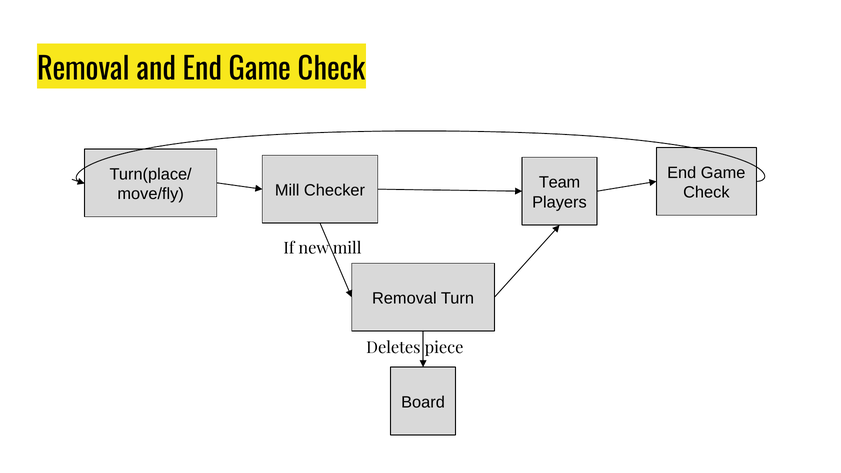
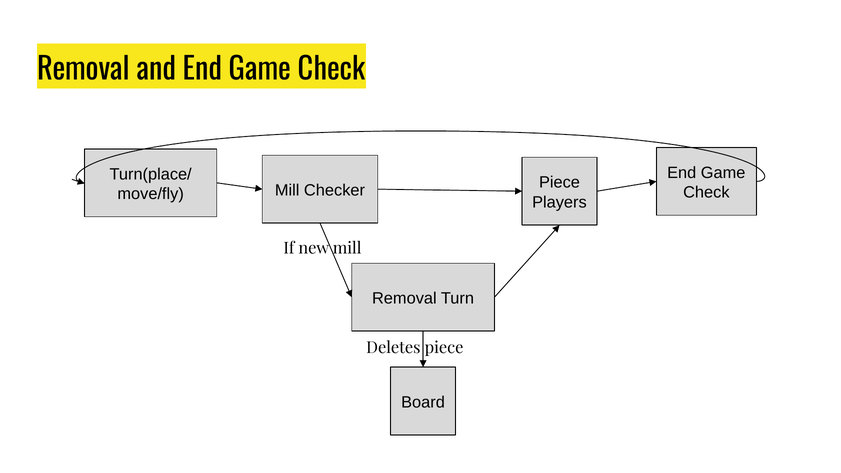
Team at (560, 183): Team -> Piece
